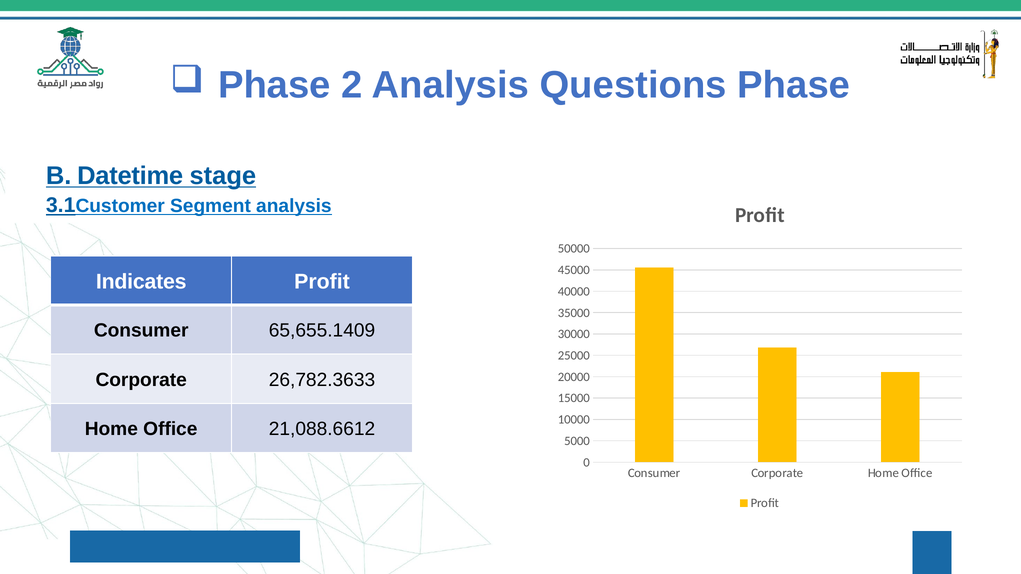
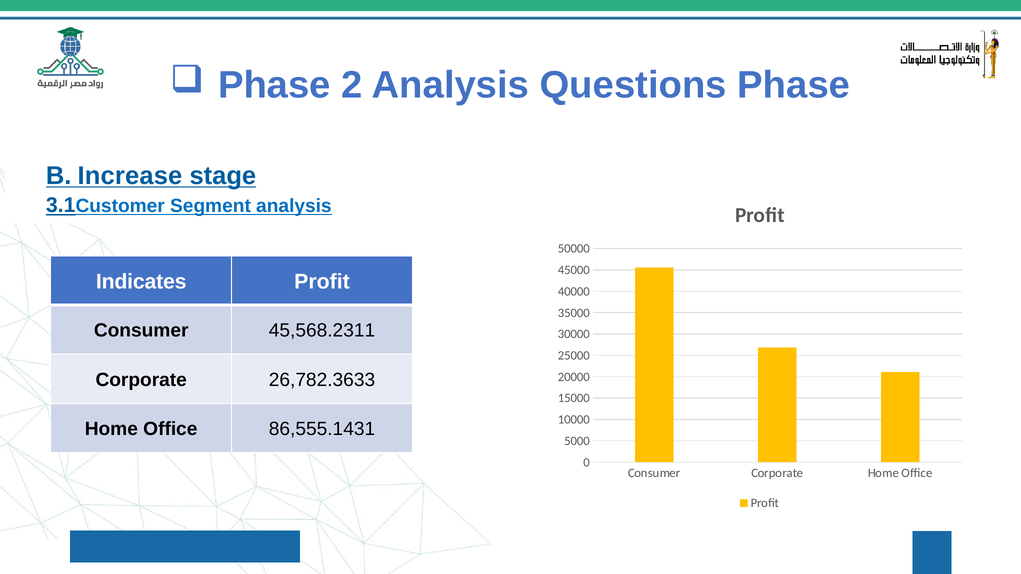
Datetime: Datetime -> Increase
65,655.1409: 65,655.1409 -> 45,568.2311
21,088.6612: 21,088.6612 -> 86,555.1431
